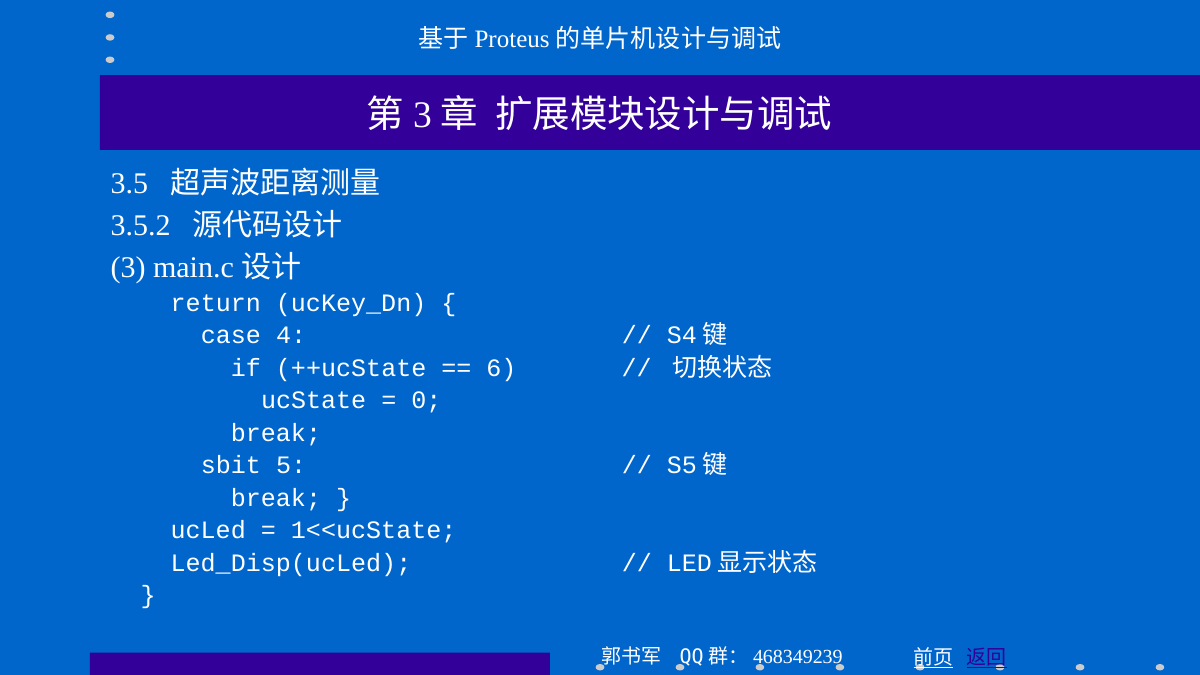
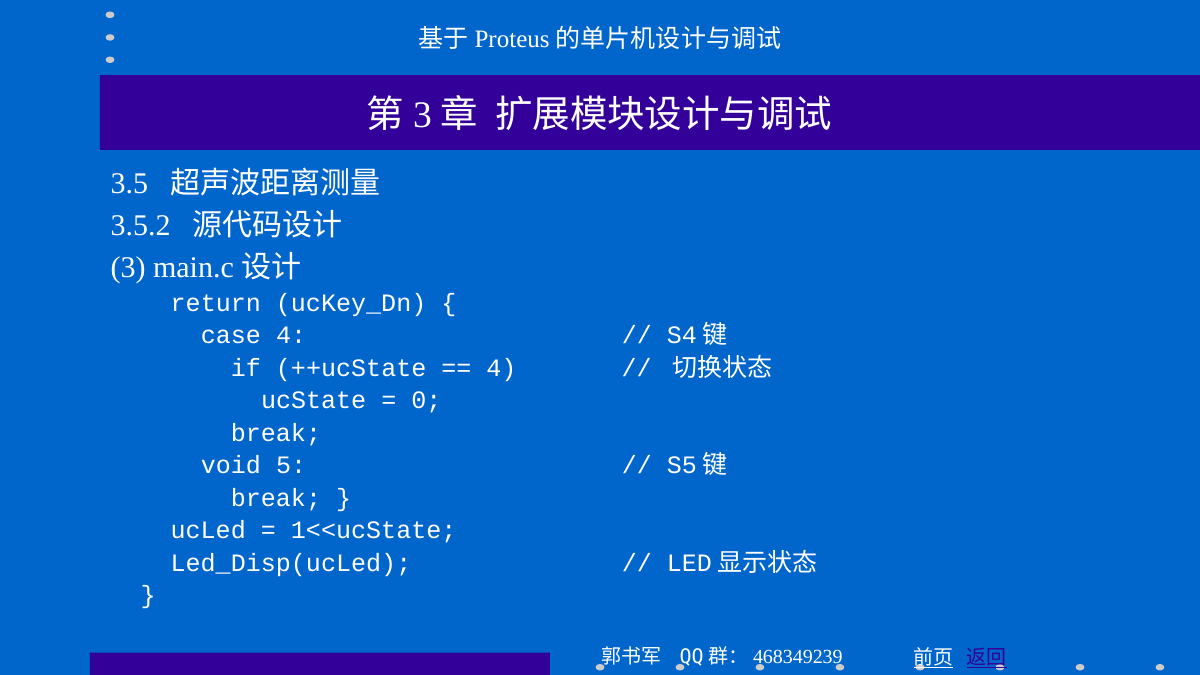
6 at (501, 368): 6 -> 4
sbit: sbit -> void
